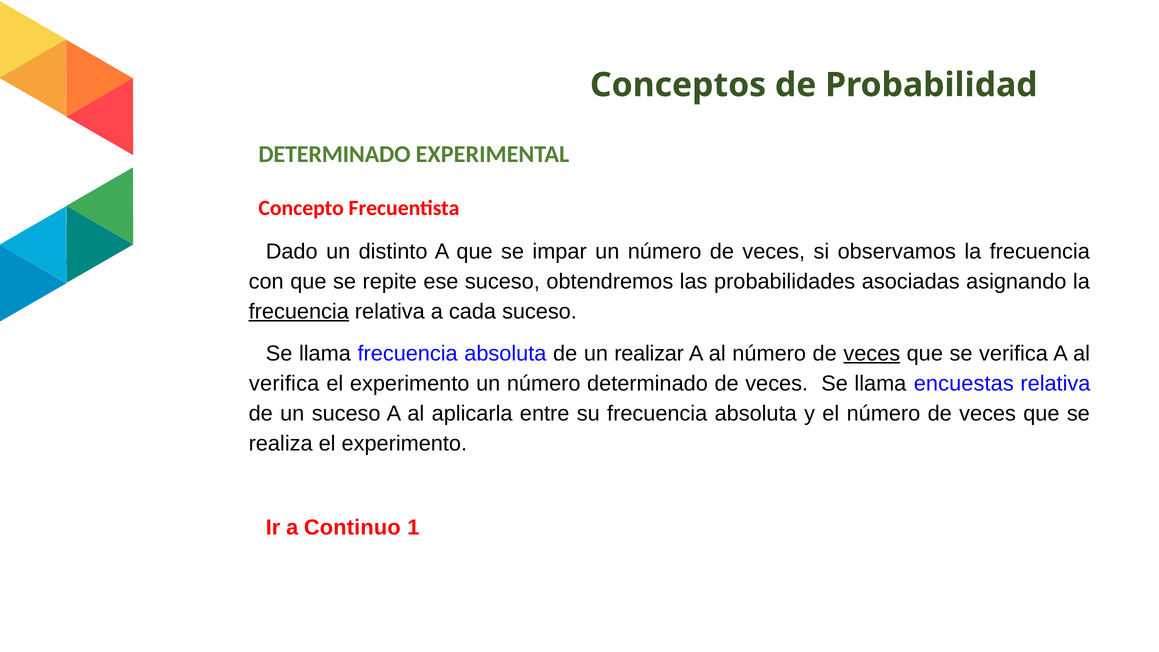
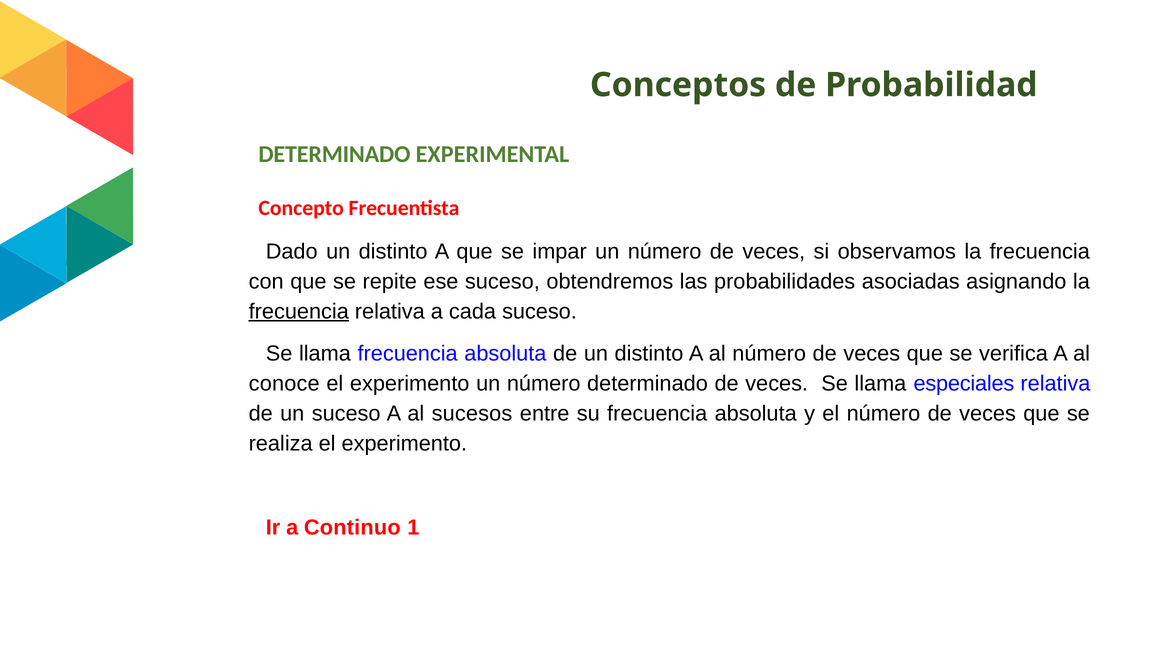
de un realizar: realizar -> distinto
veces at (872, 353) underline: present -> none
verifica at (284, 383): verifica -> conoce
encuestas: encuestas -> especiales
aplicarla: aplicarla -> sucesos
